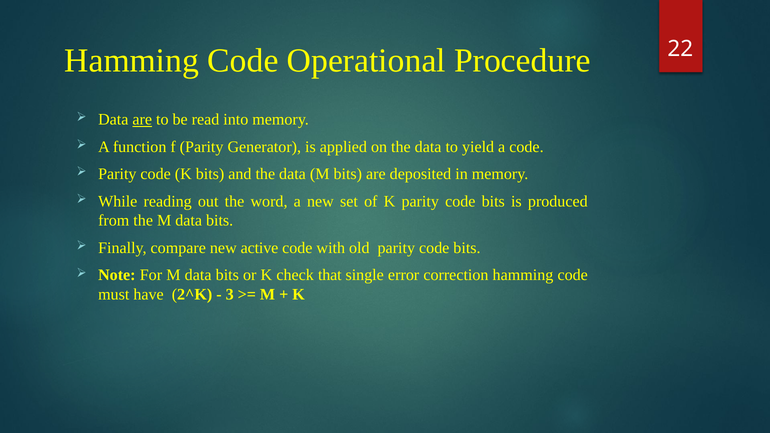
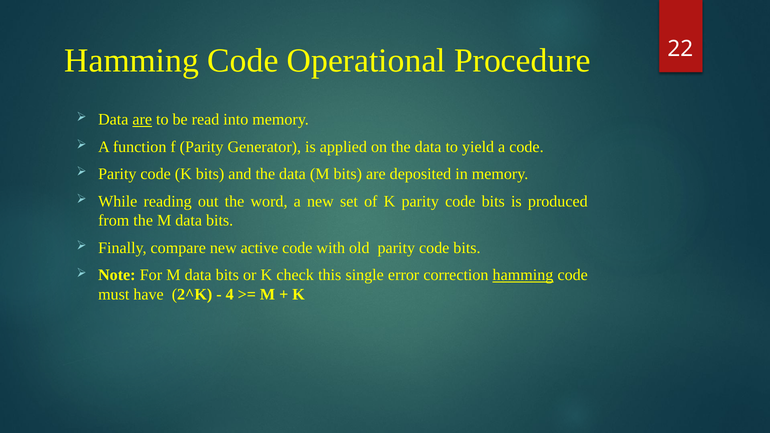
that: that -> this
hamming at (523, 275) underline: none -> present
3: 3 -> 4
